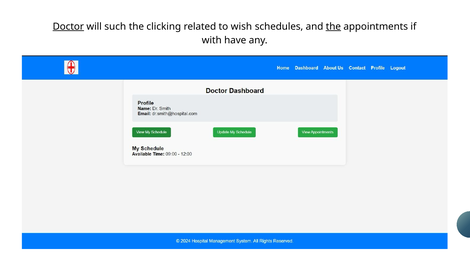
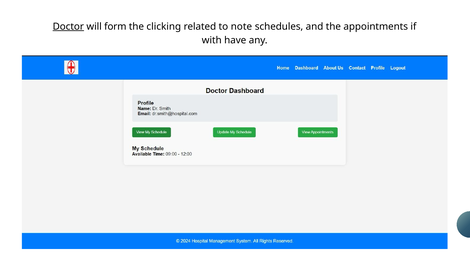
such: such -> form
wish: wish -> note
the at (333, 27) underline: present -> none
